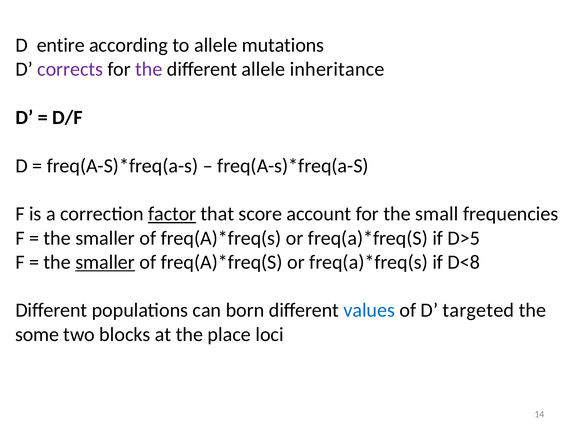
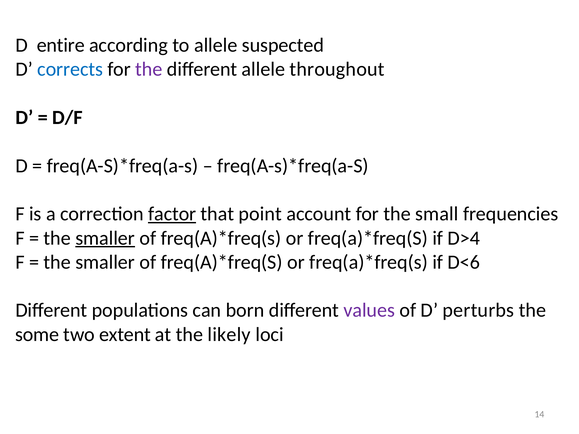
mutations: mutations -> suspected
corrects colour: purple -> blue
inheritance: inheritance -> throughout
score: score -> point
smaller at (105, 238) underline: none -> present
D>5: D>5 -> D>4
smaller at (105, 262) underline: present -> none
D<8: D<8 -> D<6
values colour: blue -> purple
targeted: targeted -> perturbs
blocks: blocks -> extent
place: place -> likely
